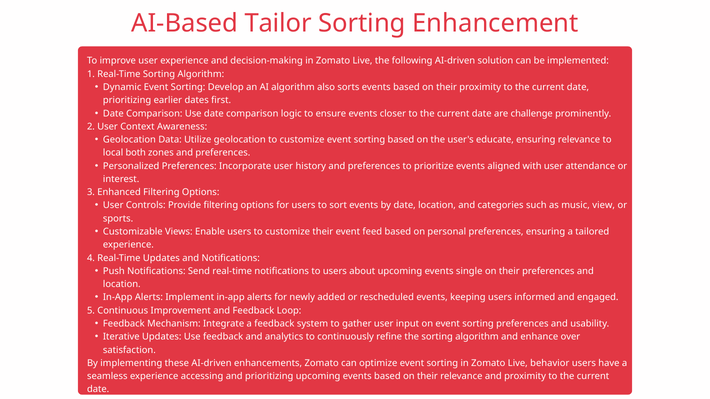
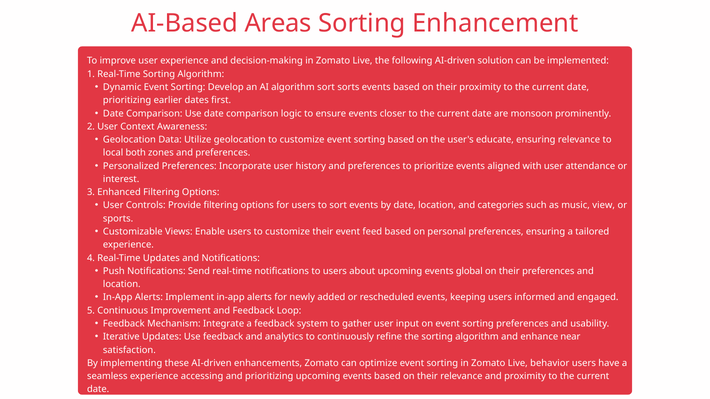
Tailor: Tailor -> Areas
algorithm also: also -> sort
challenge: challenge -> monsoon
single: single -> global
over: over -> near
